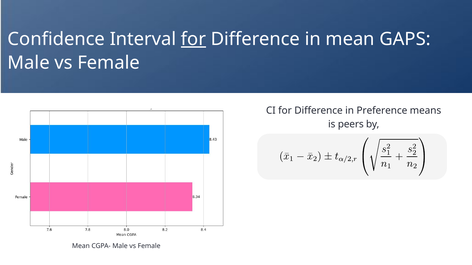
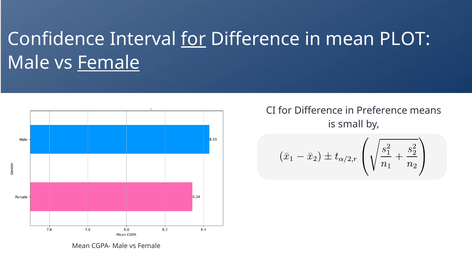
GAPS: GAPS -> PLOT
Female at (109, 63) underline: none -> present
peers: peers -> small
